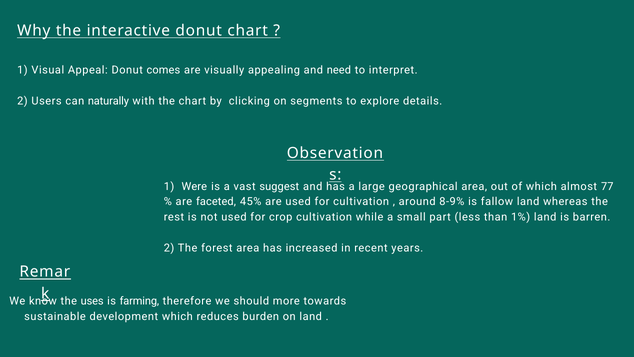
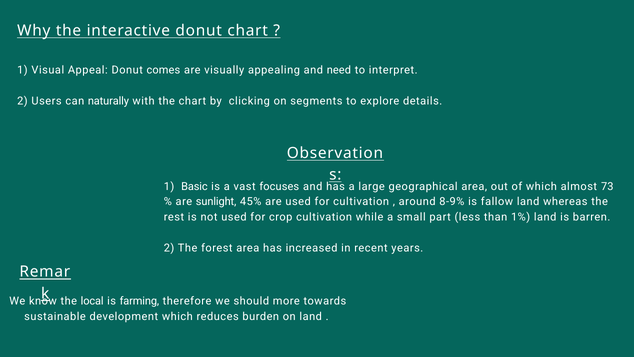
Were: Were -> Basic
suggest: suggest -> focuses
77: 77 -> 73
faceted: faceted -> sunlight
uses: uses -> local
